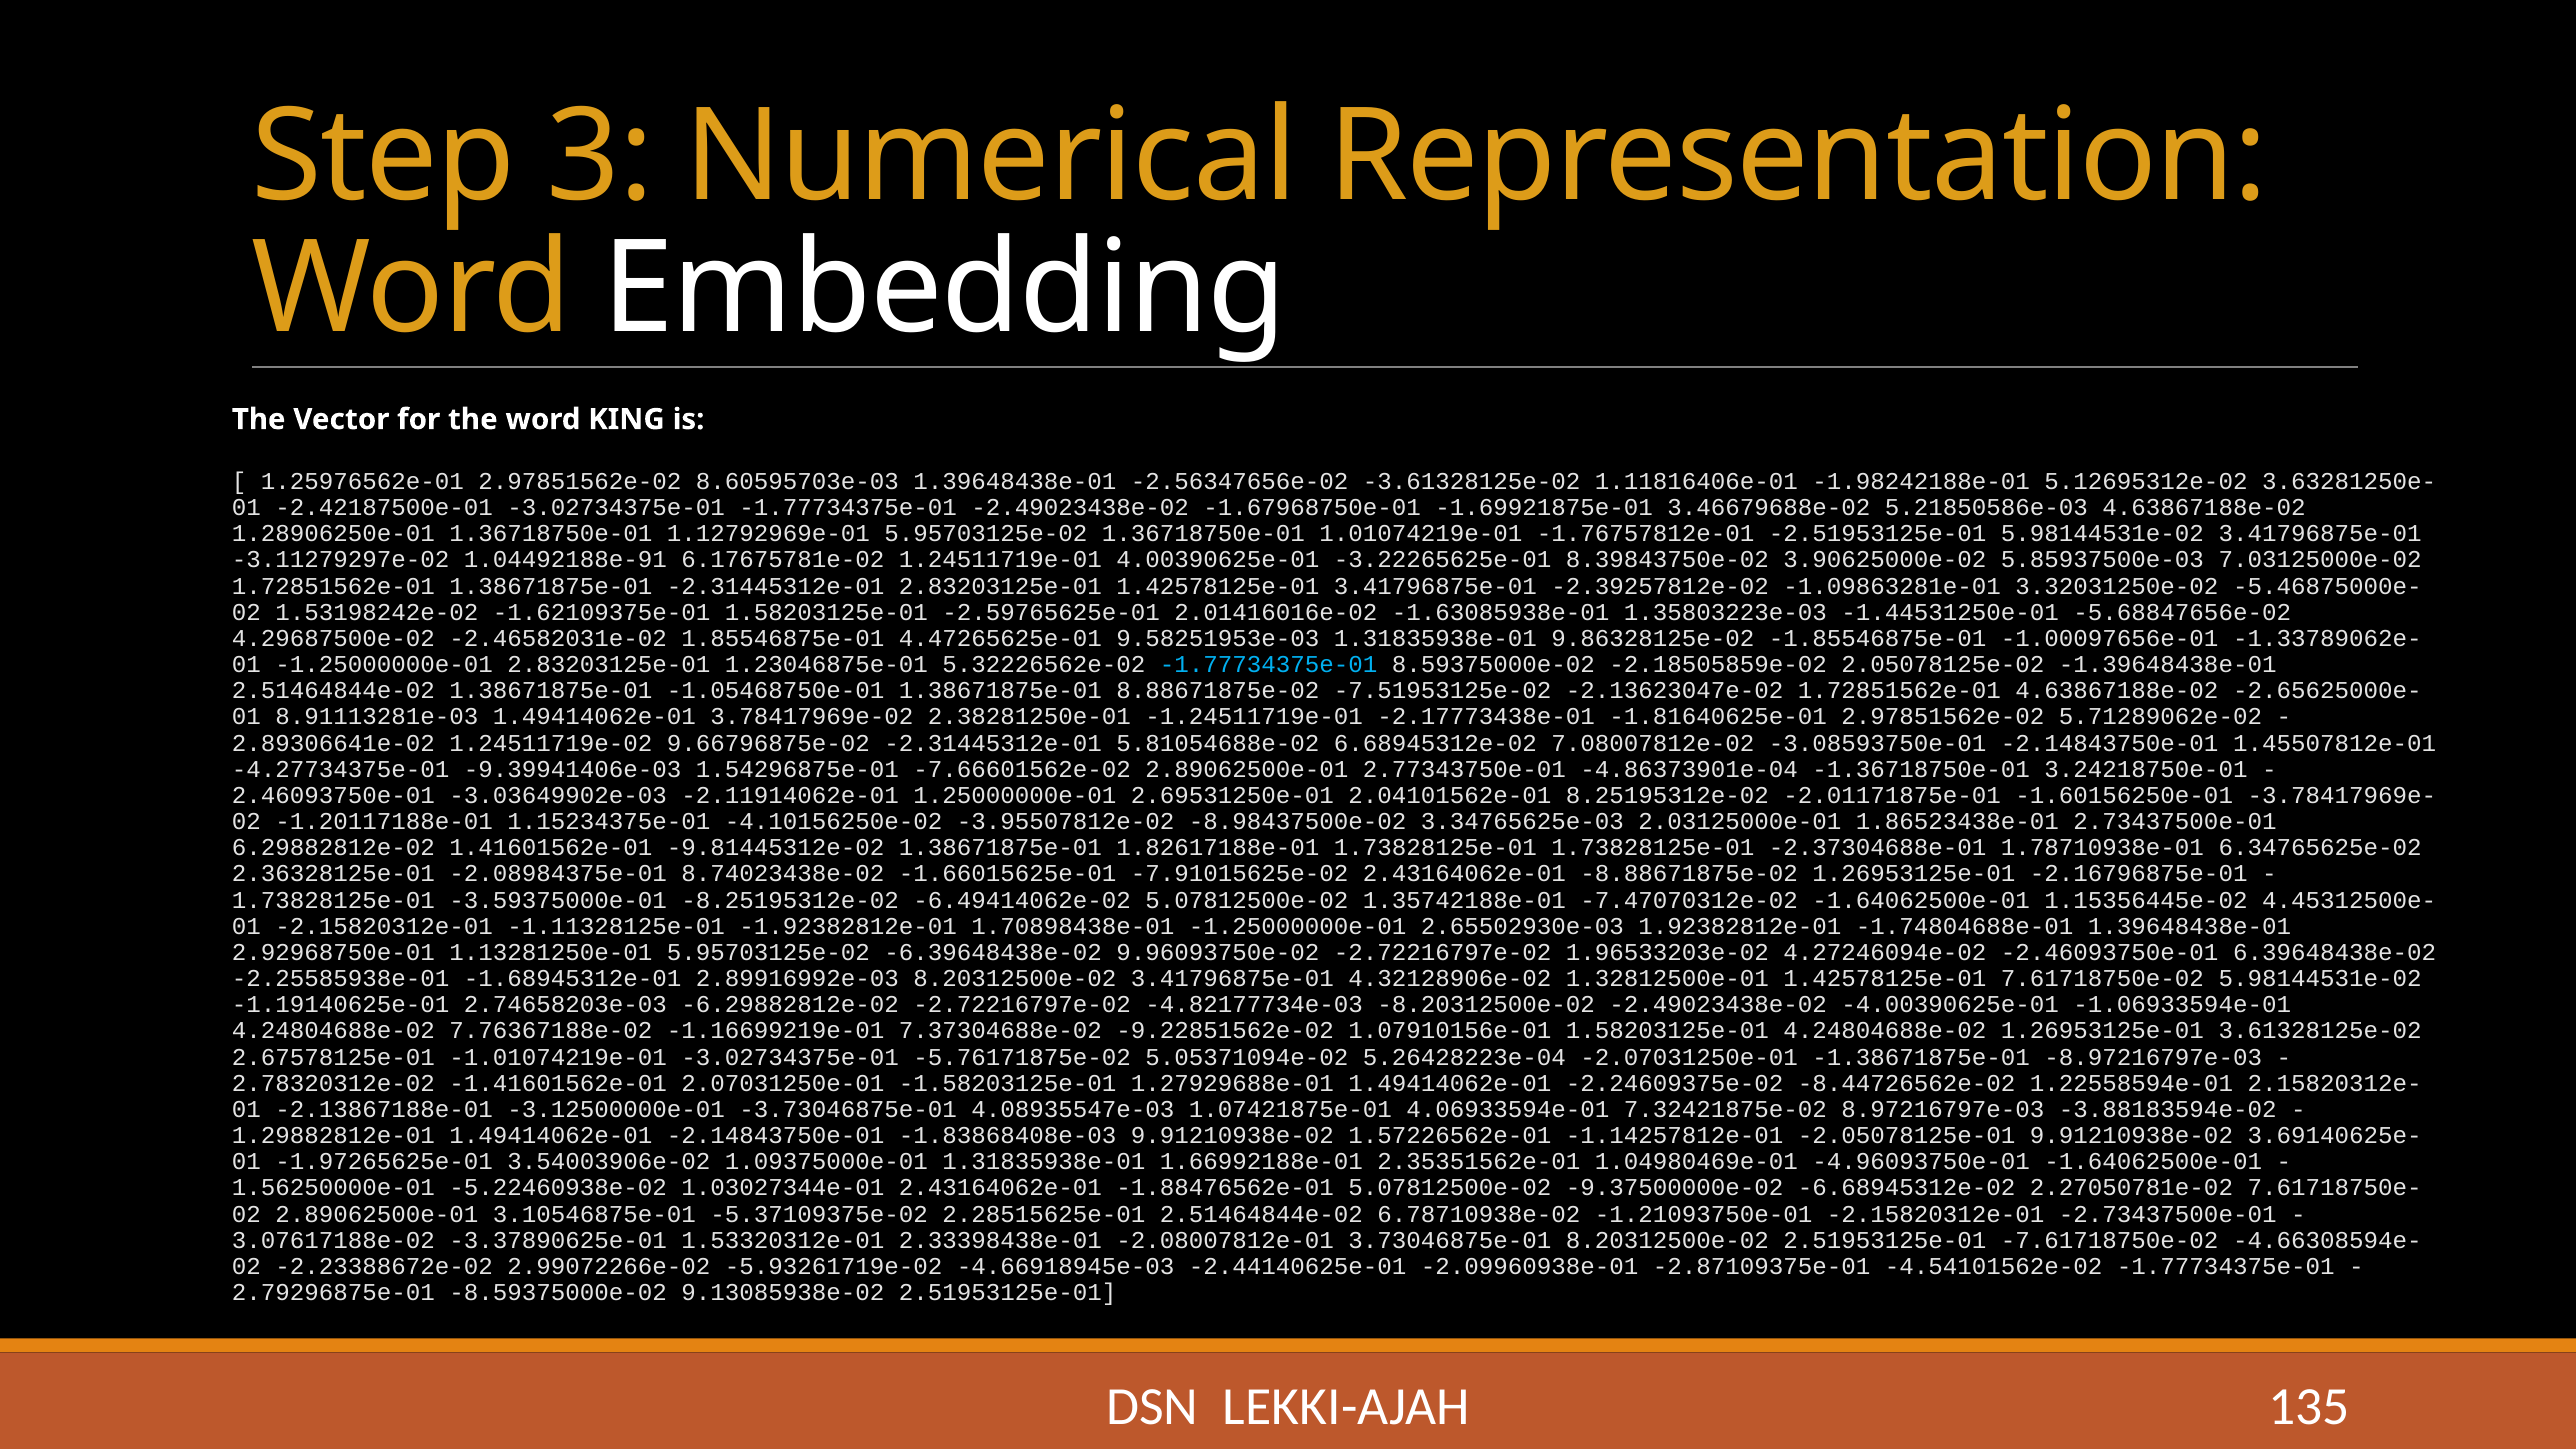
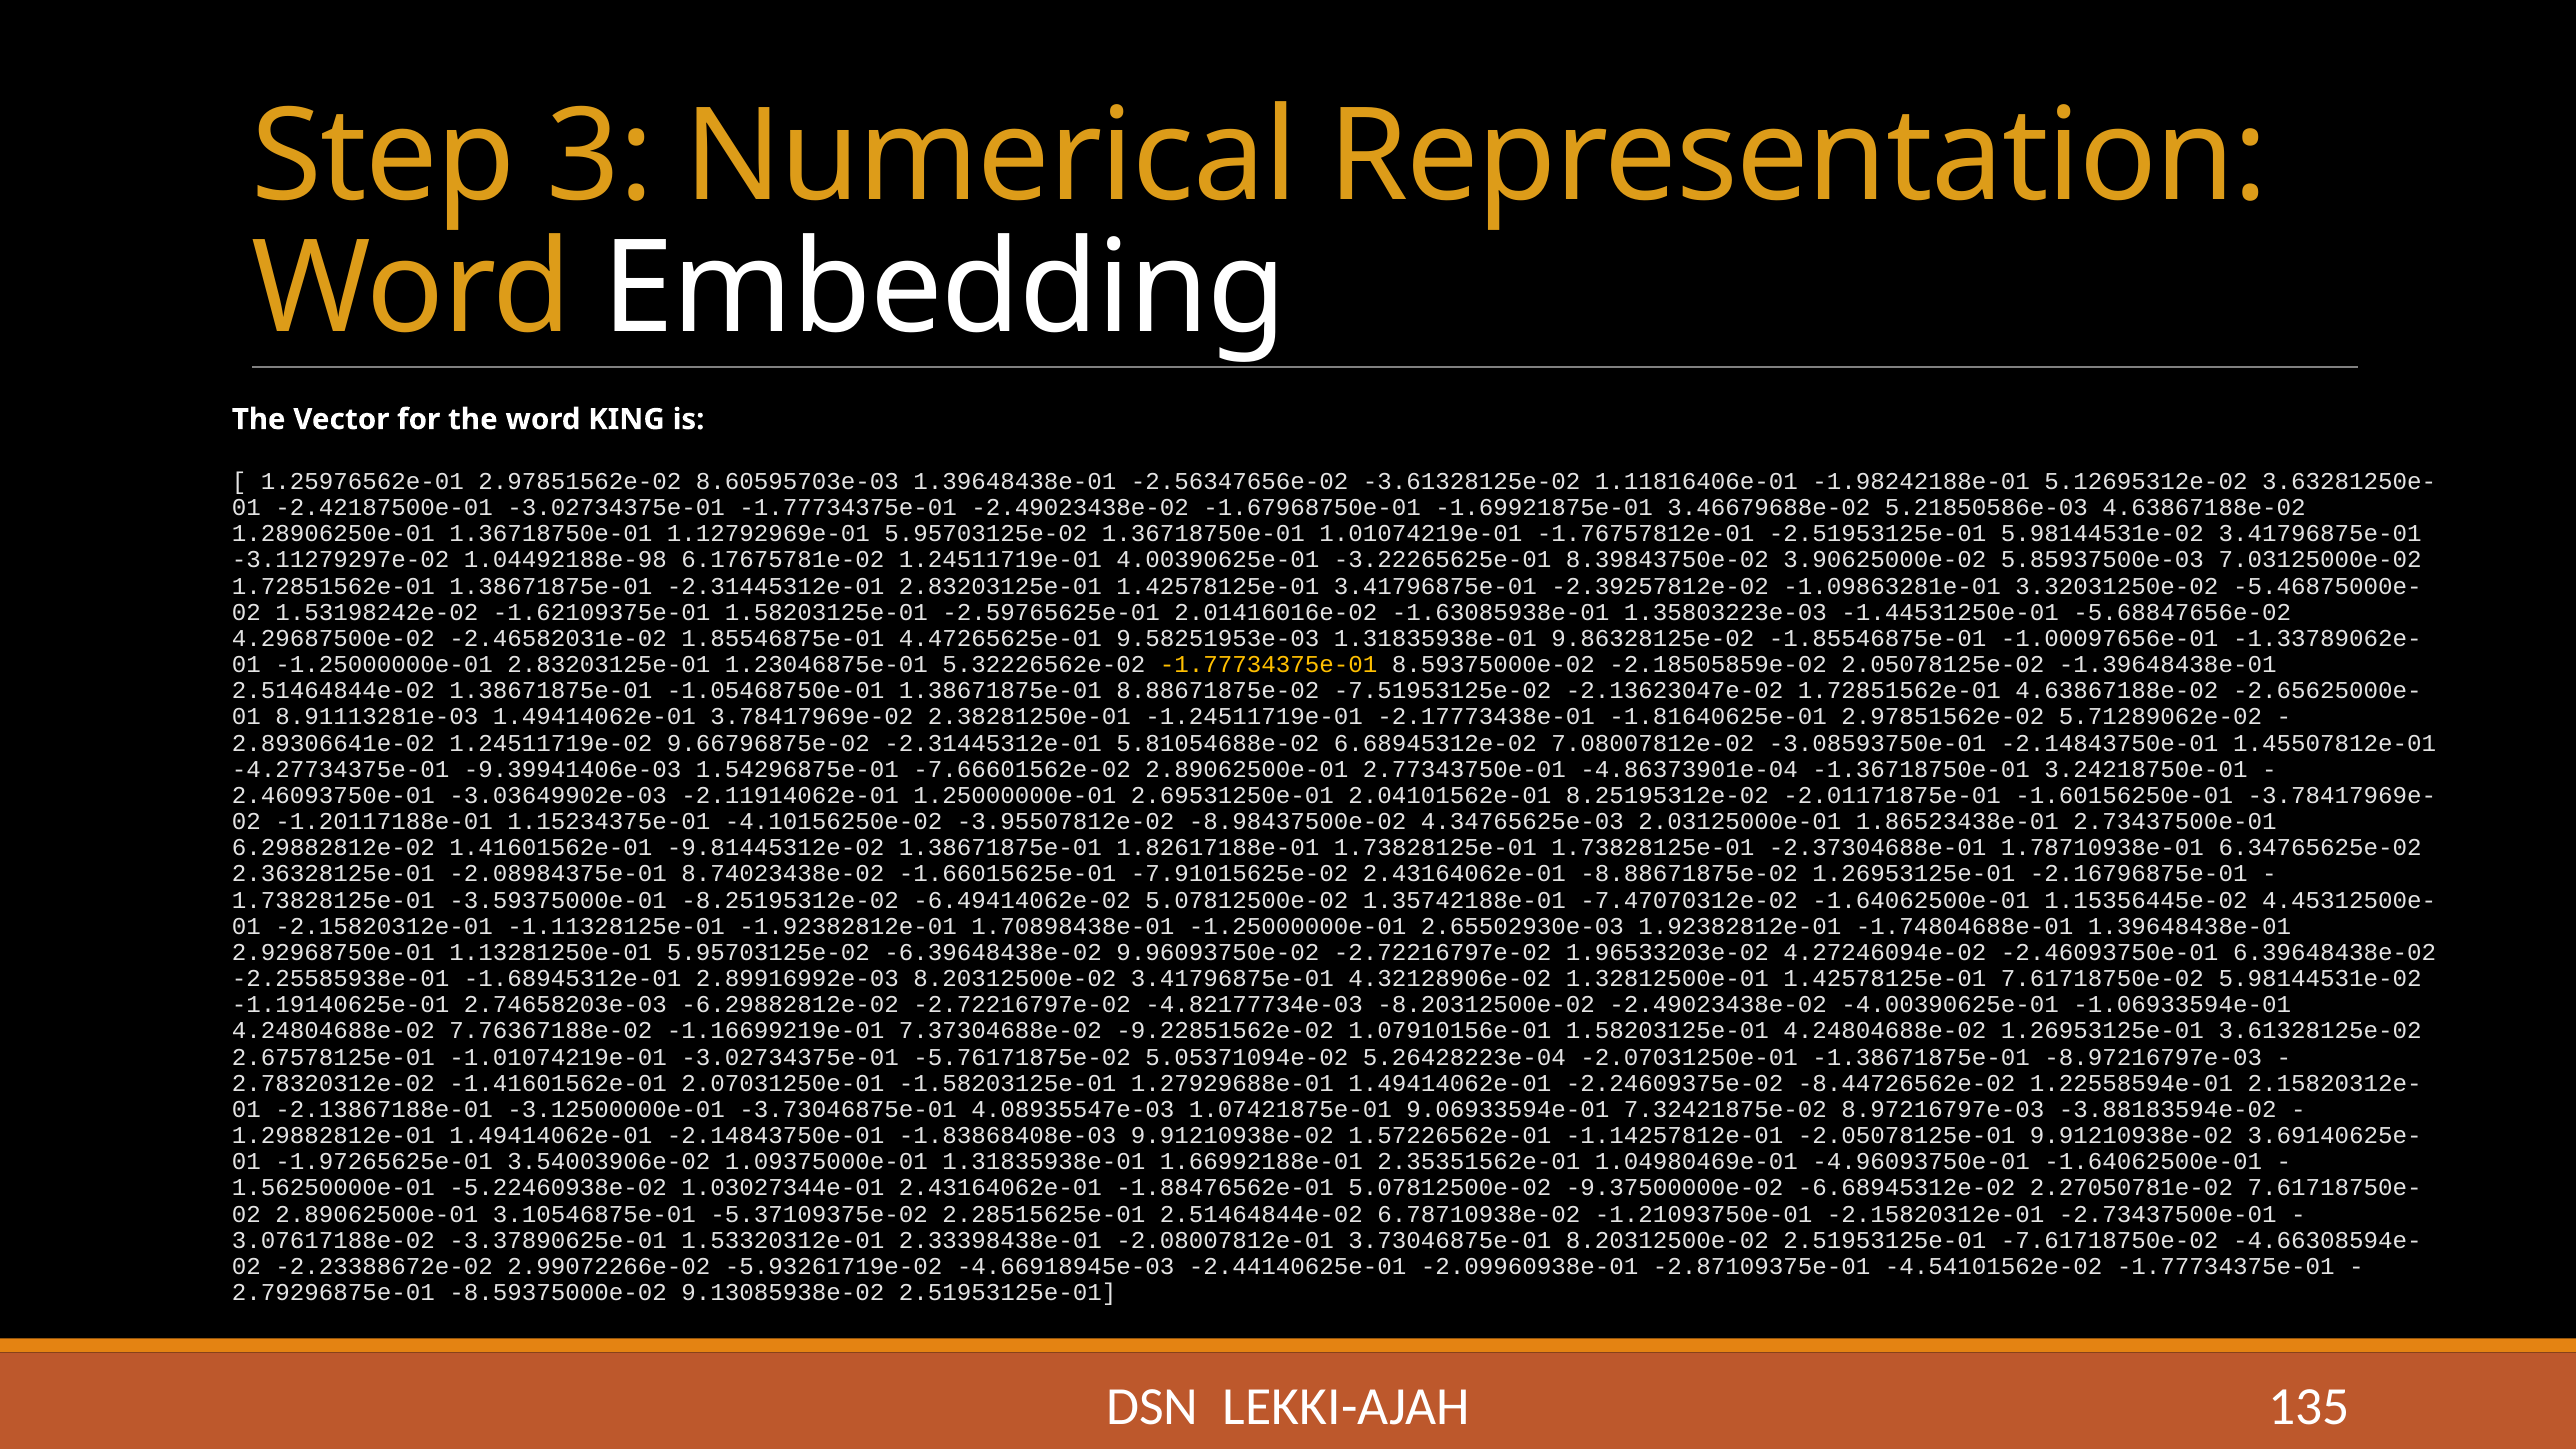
1.04492188e-91: 1.04492188e-91 -> 1.04492188e-98
-1.77734375e-01 at (1269, 665) colour: light blue -> yellow
3.34765625e-03: 3.34765625e-03 -> 4.34765625e-03
4.06933594e-01: 4.06933594e-01 -> 9.06933594e-01
